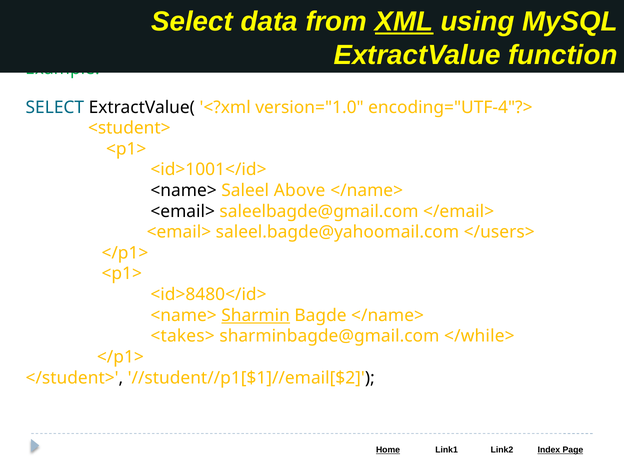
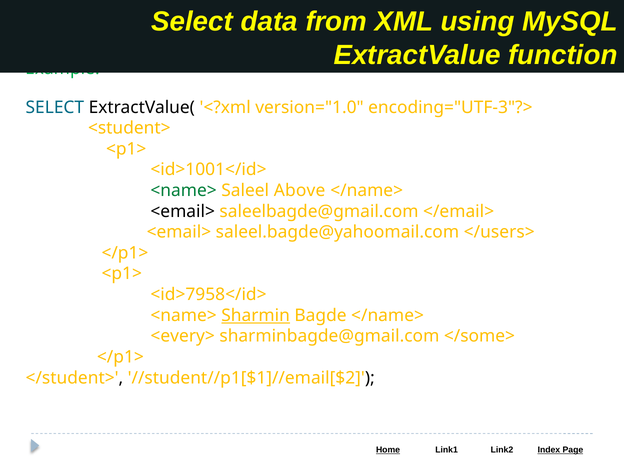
XML underline: present -> none
encoding="UTF-4"?>: encoding="UTF-4"?> -> encoding="UTF-3"?>
<name> at (184, 191) colour: black -> green
<id>8480</id>: <id>8480</id> -> <id>7958</id>
<takes>: <takes> -> <every>
</while>: </while> -> </some>
